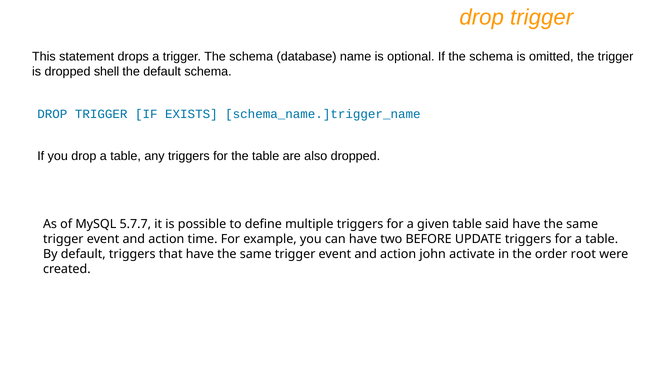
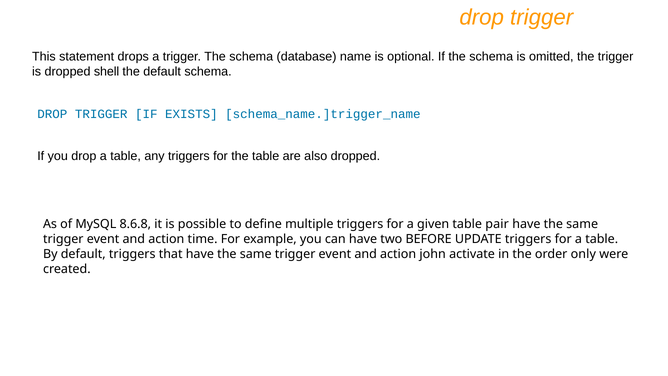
5.7.7: 5.7.7 -> 8.6.8
said: said -> pair
root: root -> only
